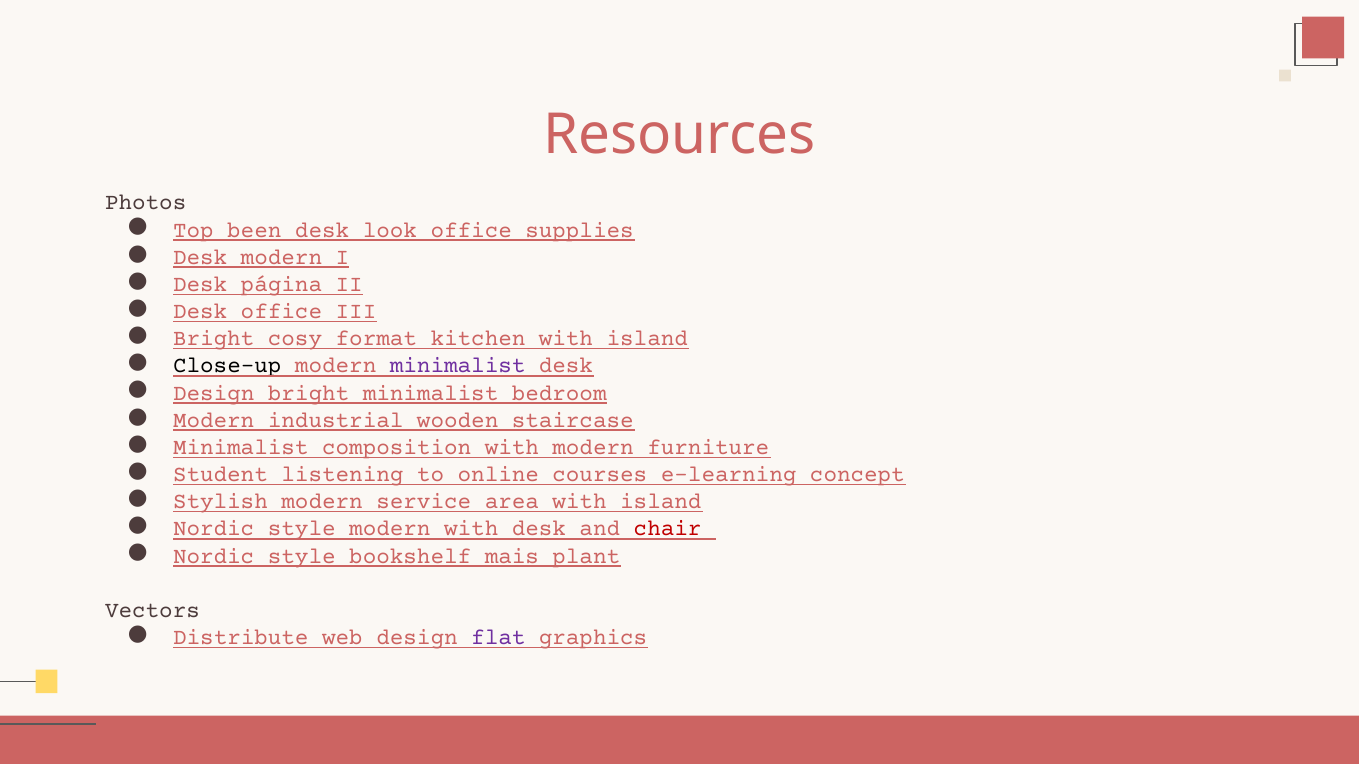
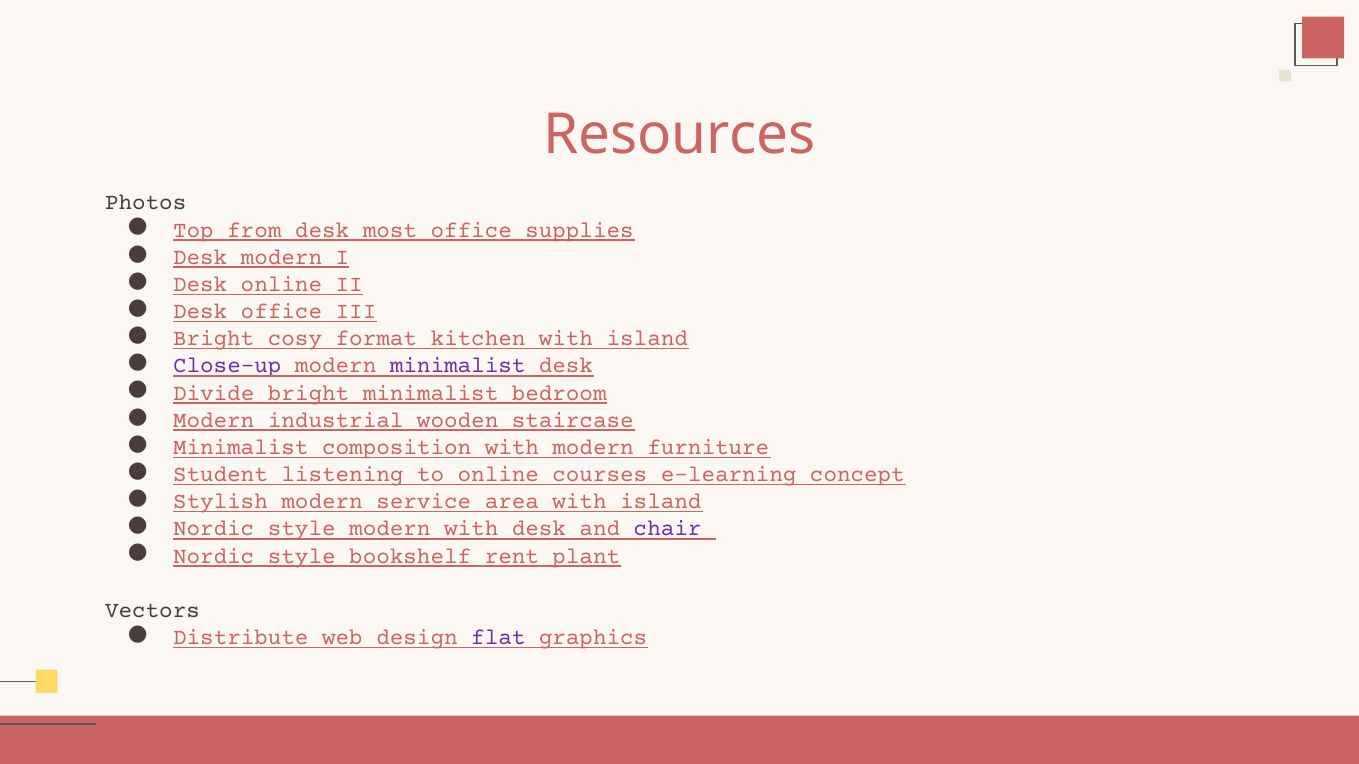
been: been -> from
look: look -> most
Desk página: página -> online
Close-up colour: black -> purple
Design at (214, 393): Design -> Divide
chair colour: red -> purple
mais: mais -> rent
